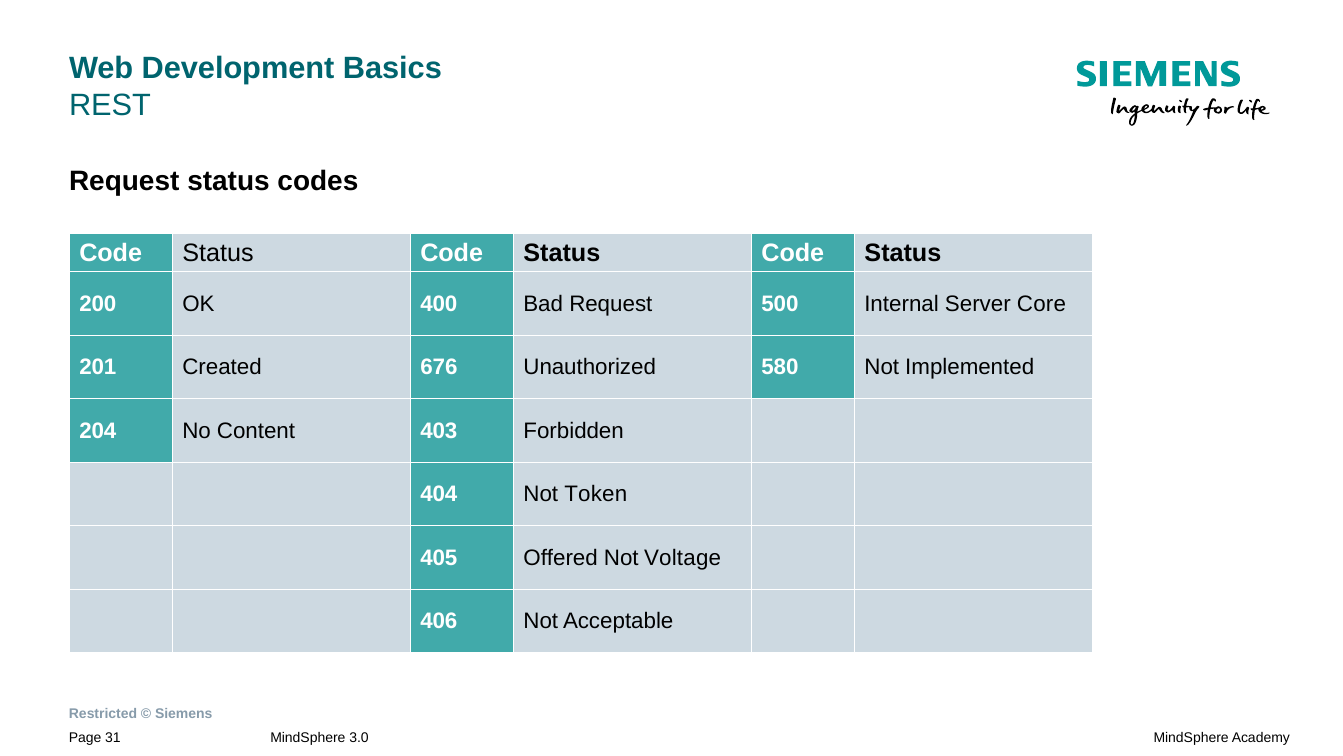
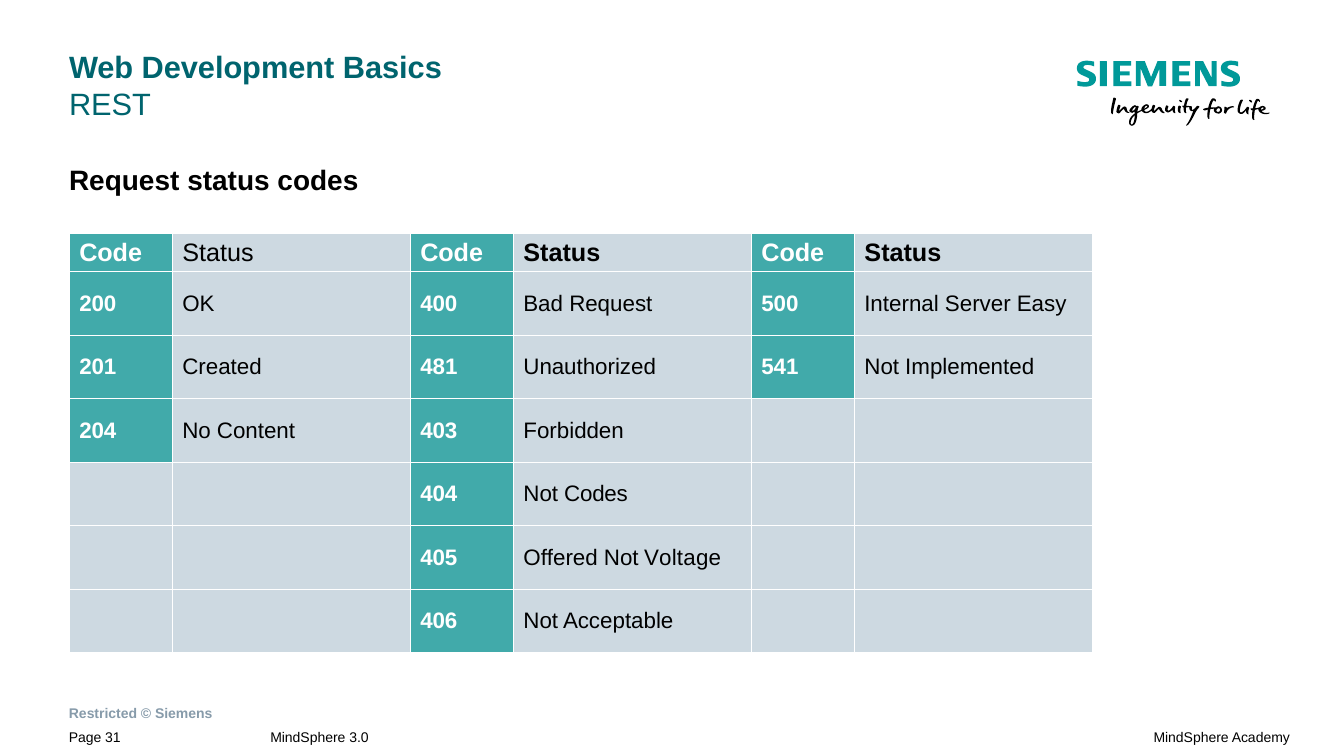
Core: Core -> Easy
676: 676 -> 481
580: 580 -> 541
Not Token: Token -> Codes
